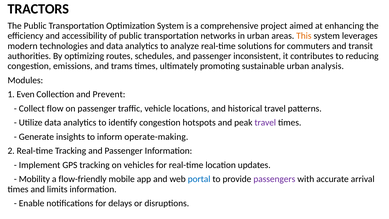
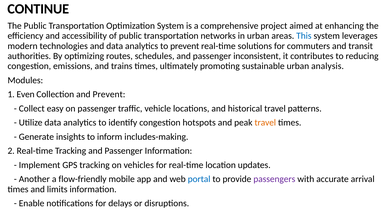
TRACTORS: TRACTORS -> CONTINUE
This colour: orange -> blue
to analyze: analyze -> prevent
trams: trams -> trains
flow: flow -> easy
travel at (265, 123) colour: purple -> orange
operate-making: operate-making -> includes-making
Mobility: Mobility -> Another
